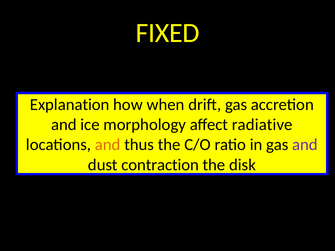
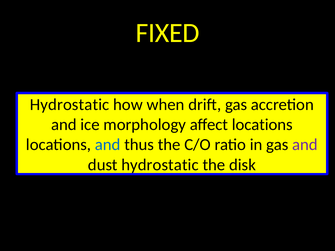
Explanation at (70, 105): Explanation -> Hydrostatic
affect radiative: radiative -> locations
and at (108, 145) colour: orange -> blue
dust contraction: contraction -> hydrostatic
